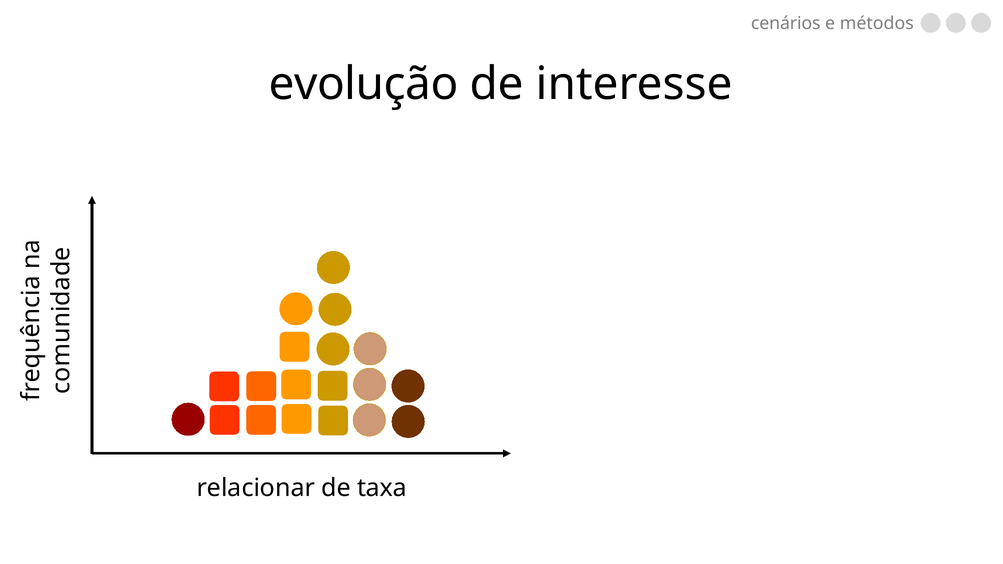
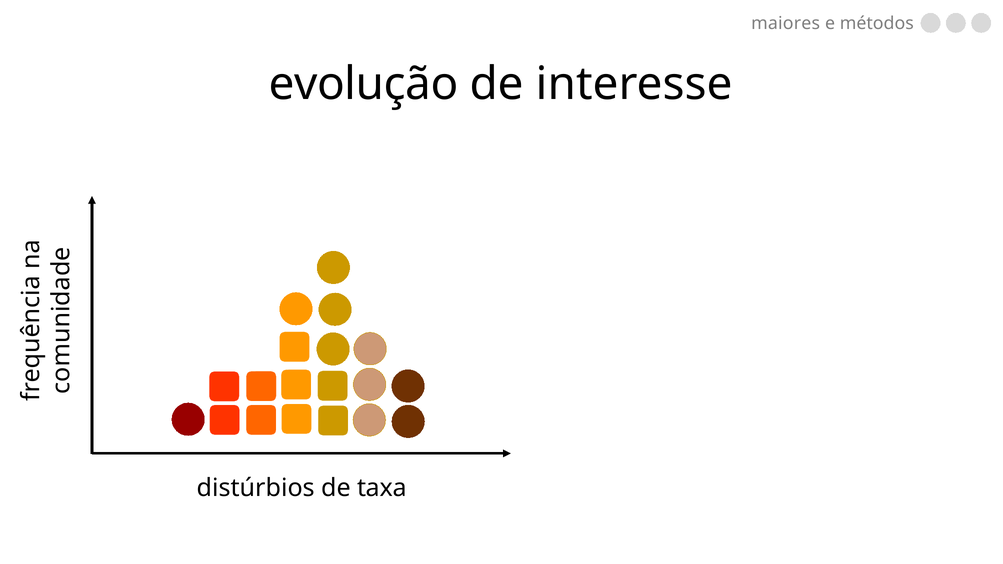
cenários: cenários -> maiores
relacionar: relacionar -> distúrbios
